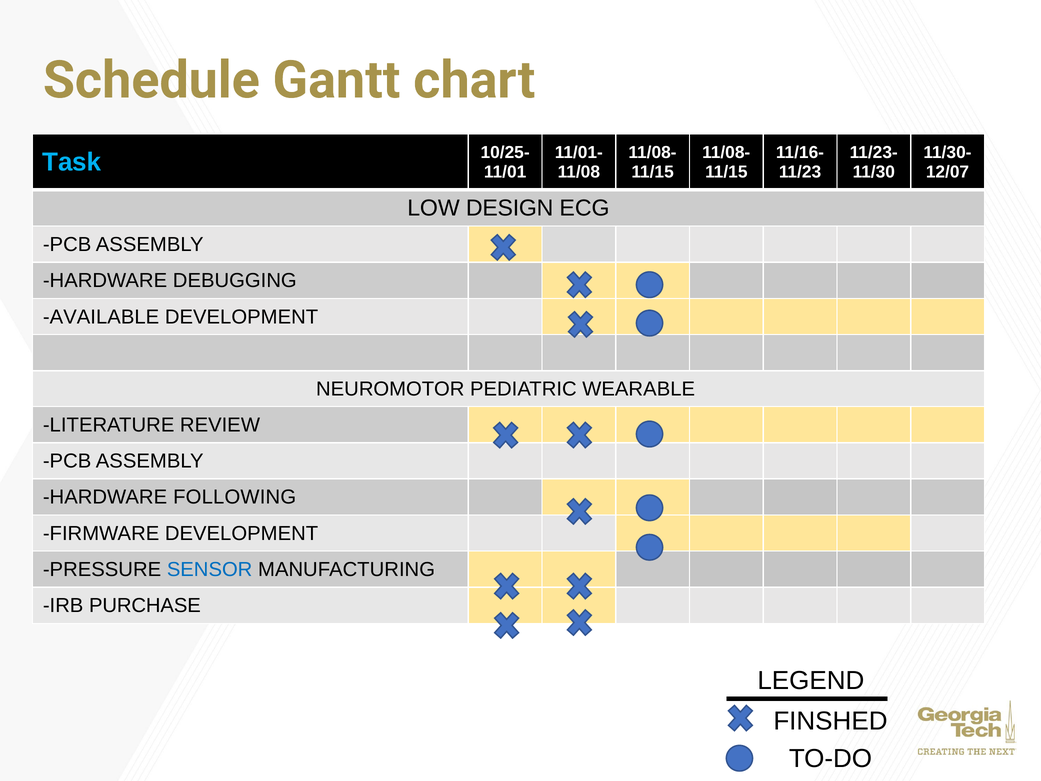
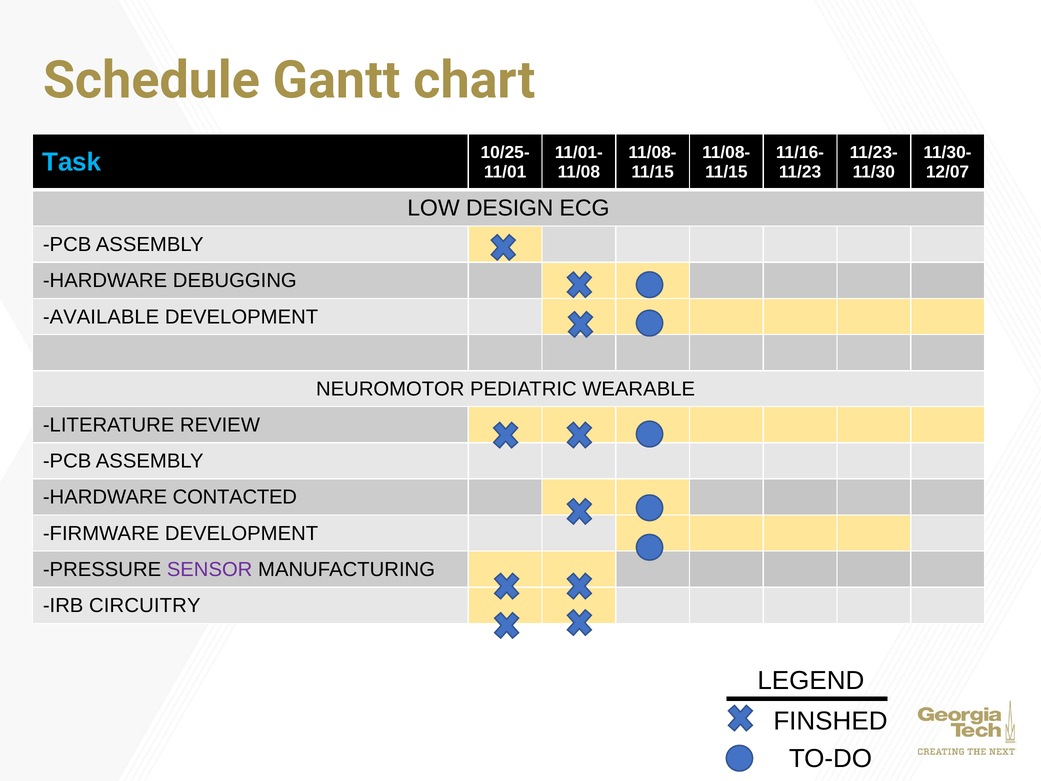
FOLLOWING: FOLLOWING -> CONTACTED
SENSOR colour: blue -> purple
PURCHASE: PURCHASE -> CIRCUITRY
